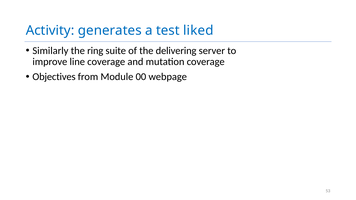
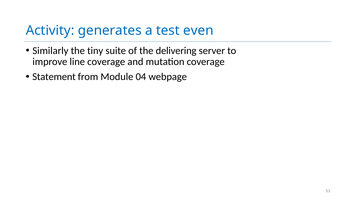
liked: liked -> even
ring: ring -> tiny
Objectives: Objectives -> Statement
00: 00 -> 04
